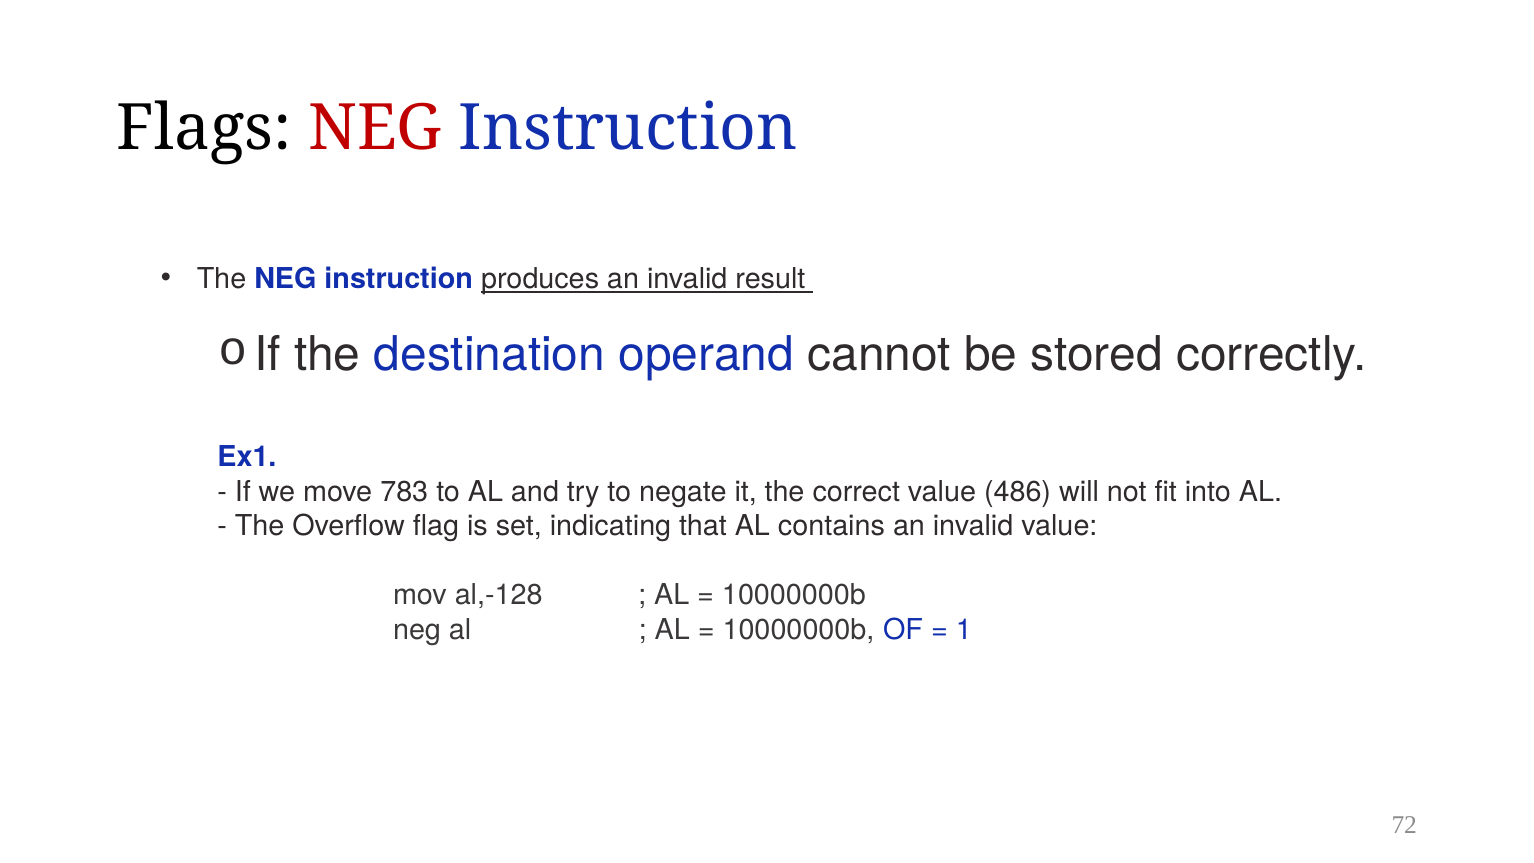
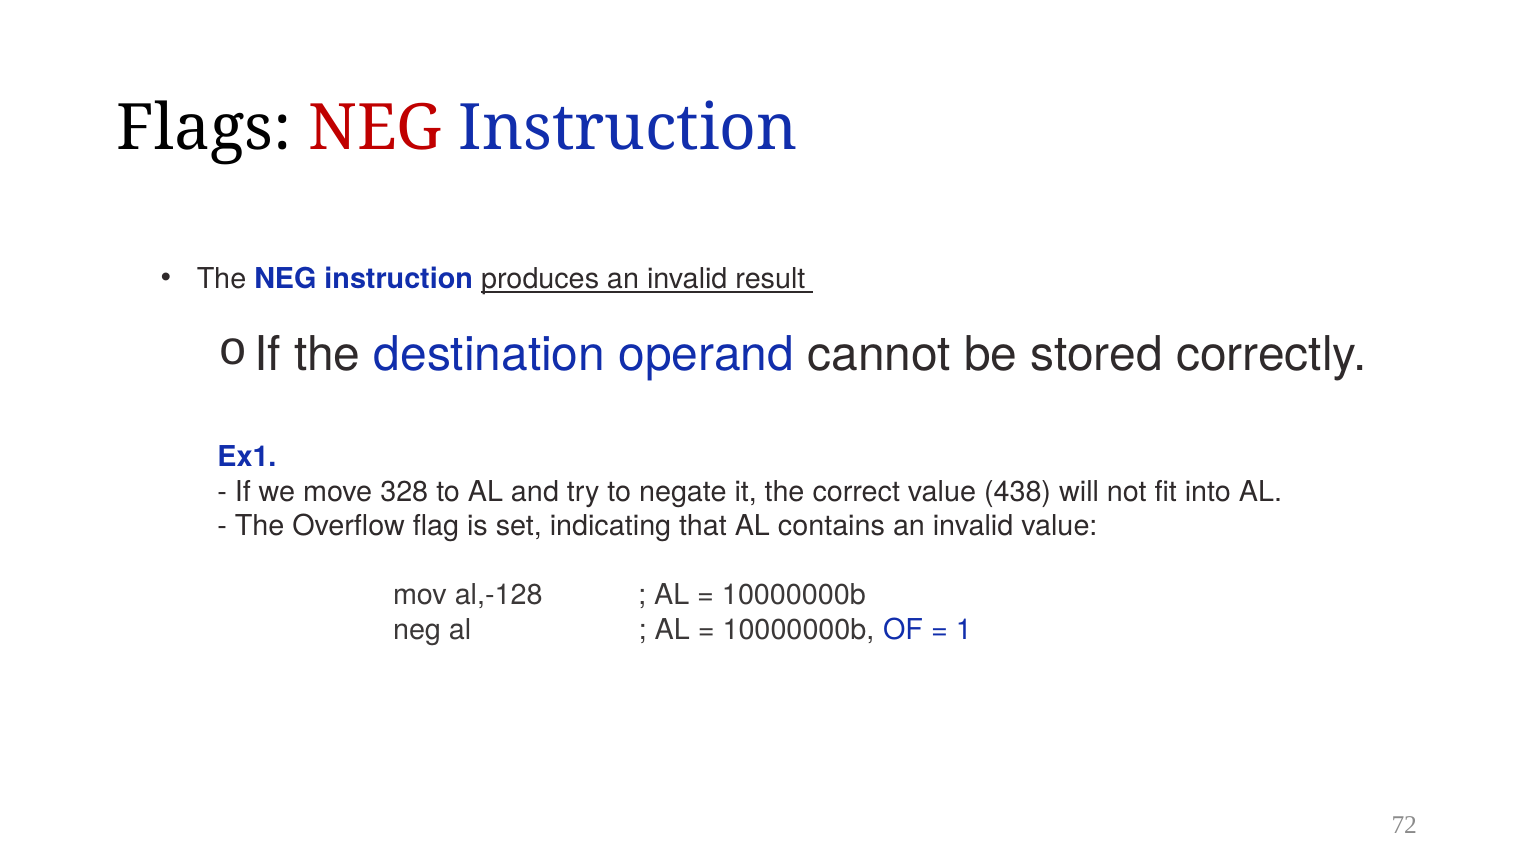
783: 783 -> 328
486: 486 -> 438
